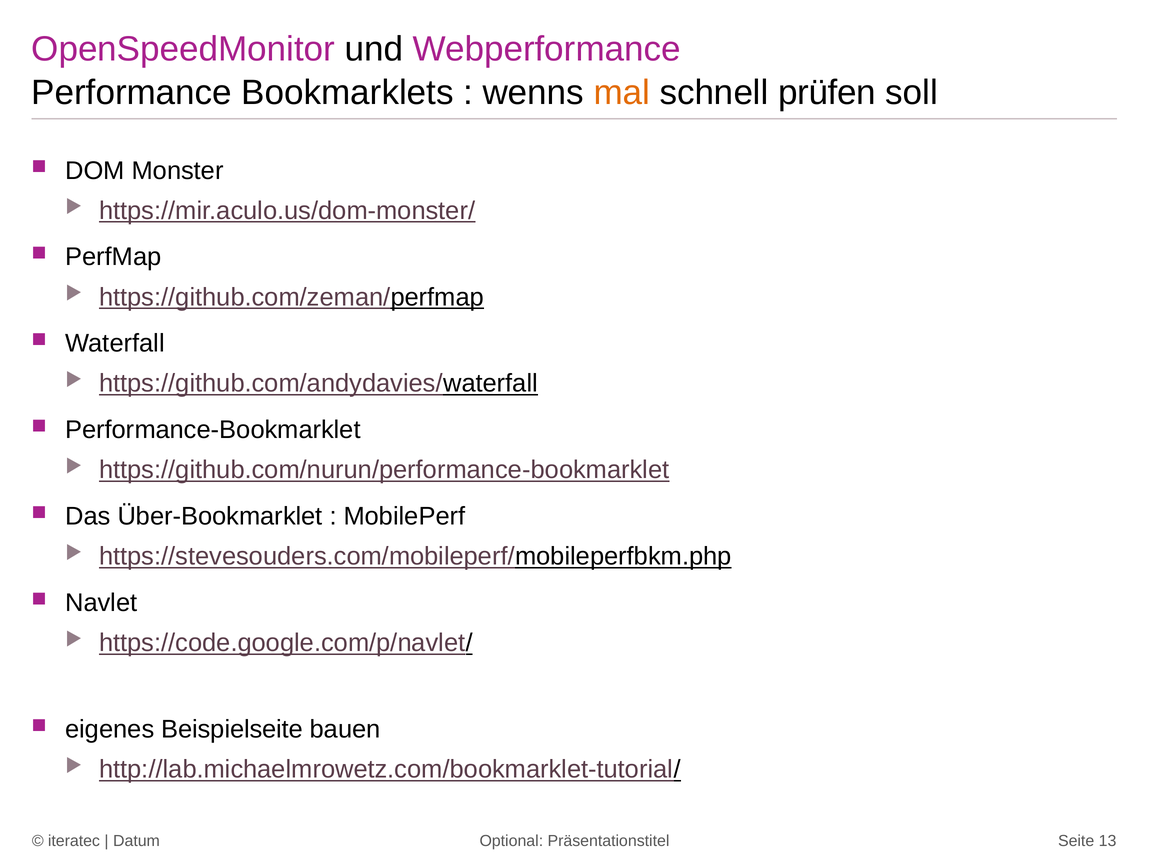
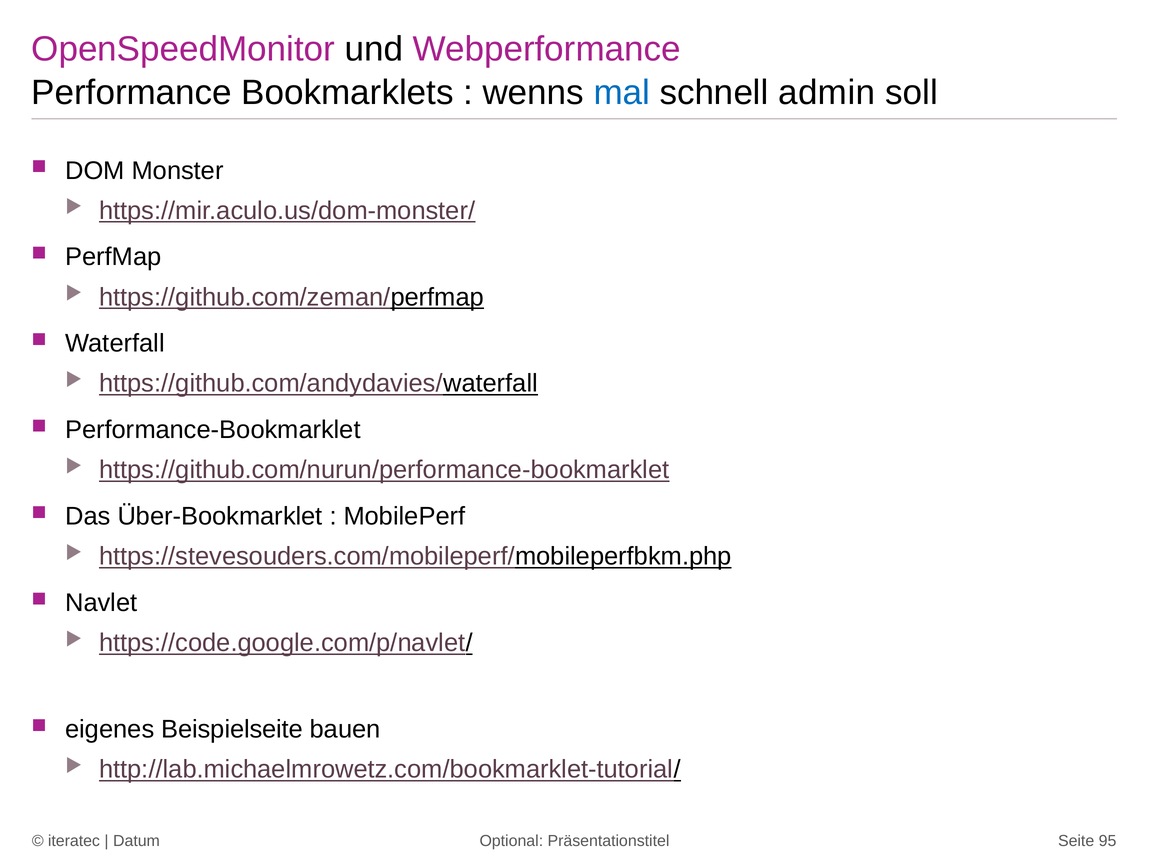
mal colour: orange -> blue
prüfen: prüfen -> admin
13: 13 -> 95
